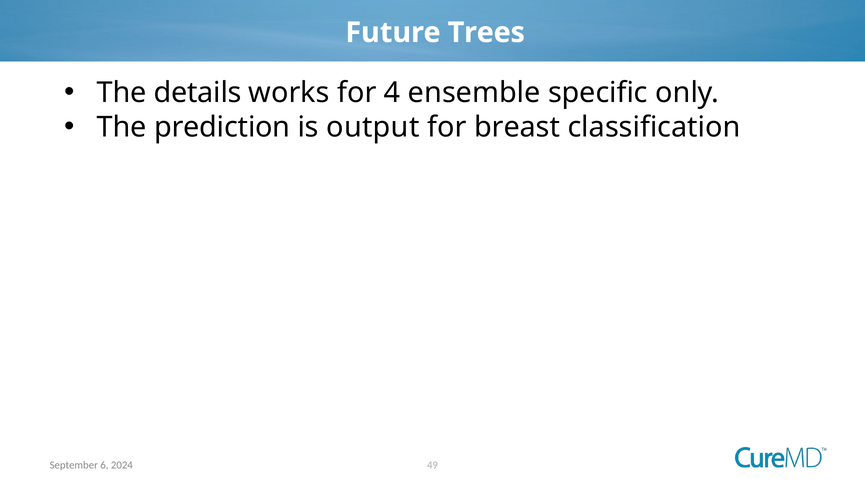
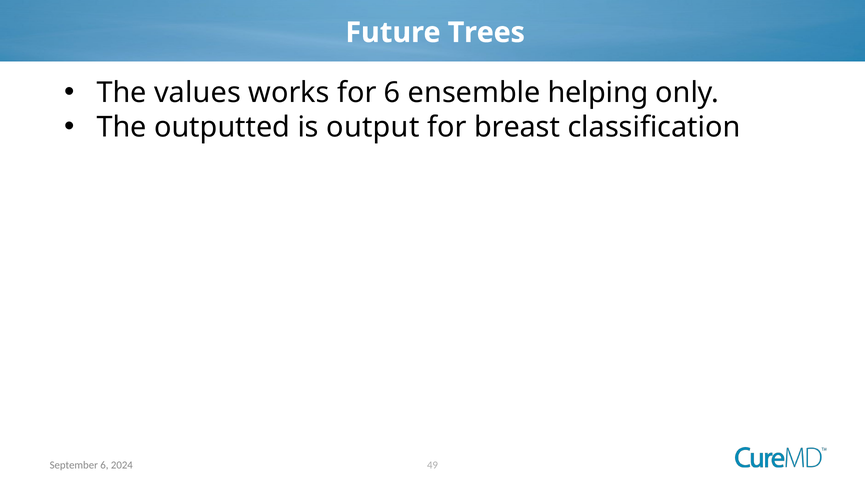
details: details -> values
for 4: 4 -> 6
specific: specific -> helping
prediction: prediction -> outputted
